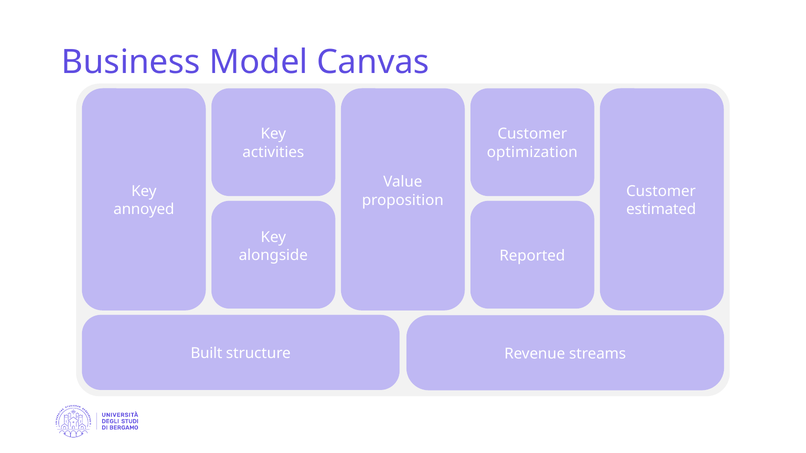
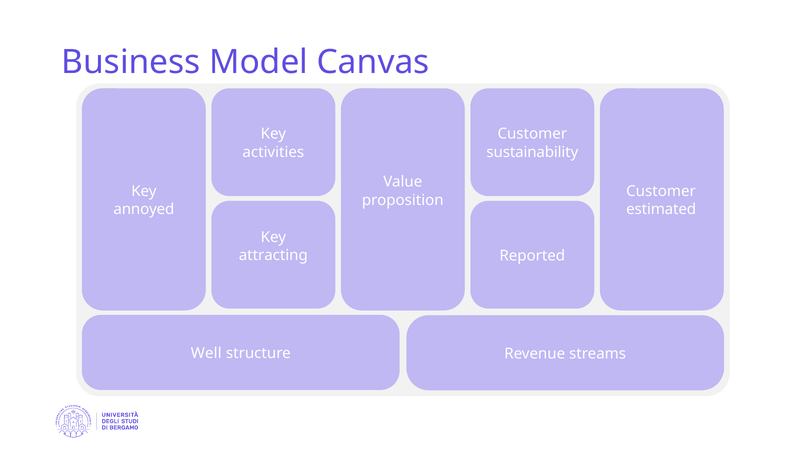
optimization: optimization -> sustainability
alongside: alongside -> attracting
Built: Built -> Well
